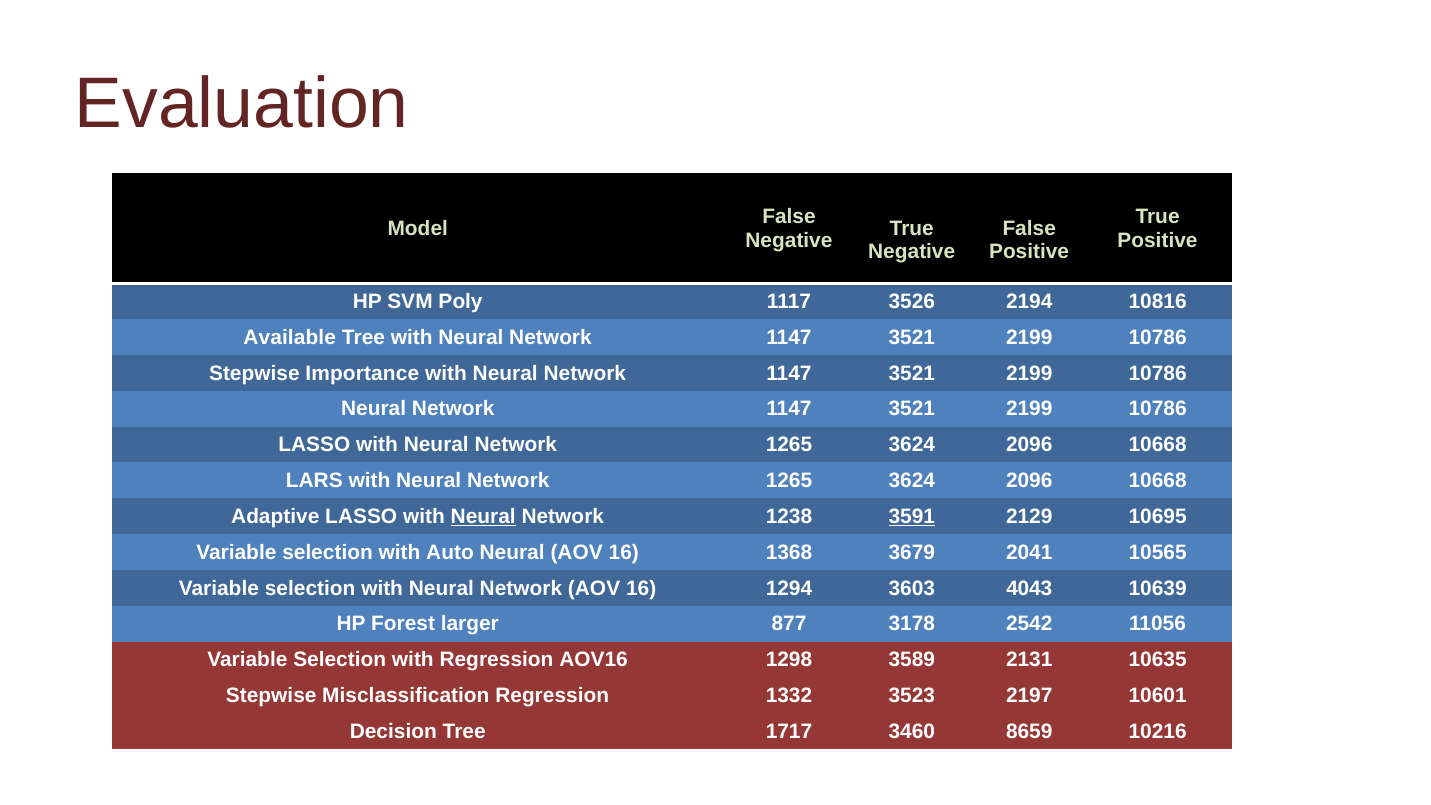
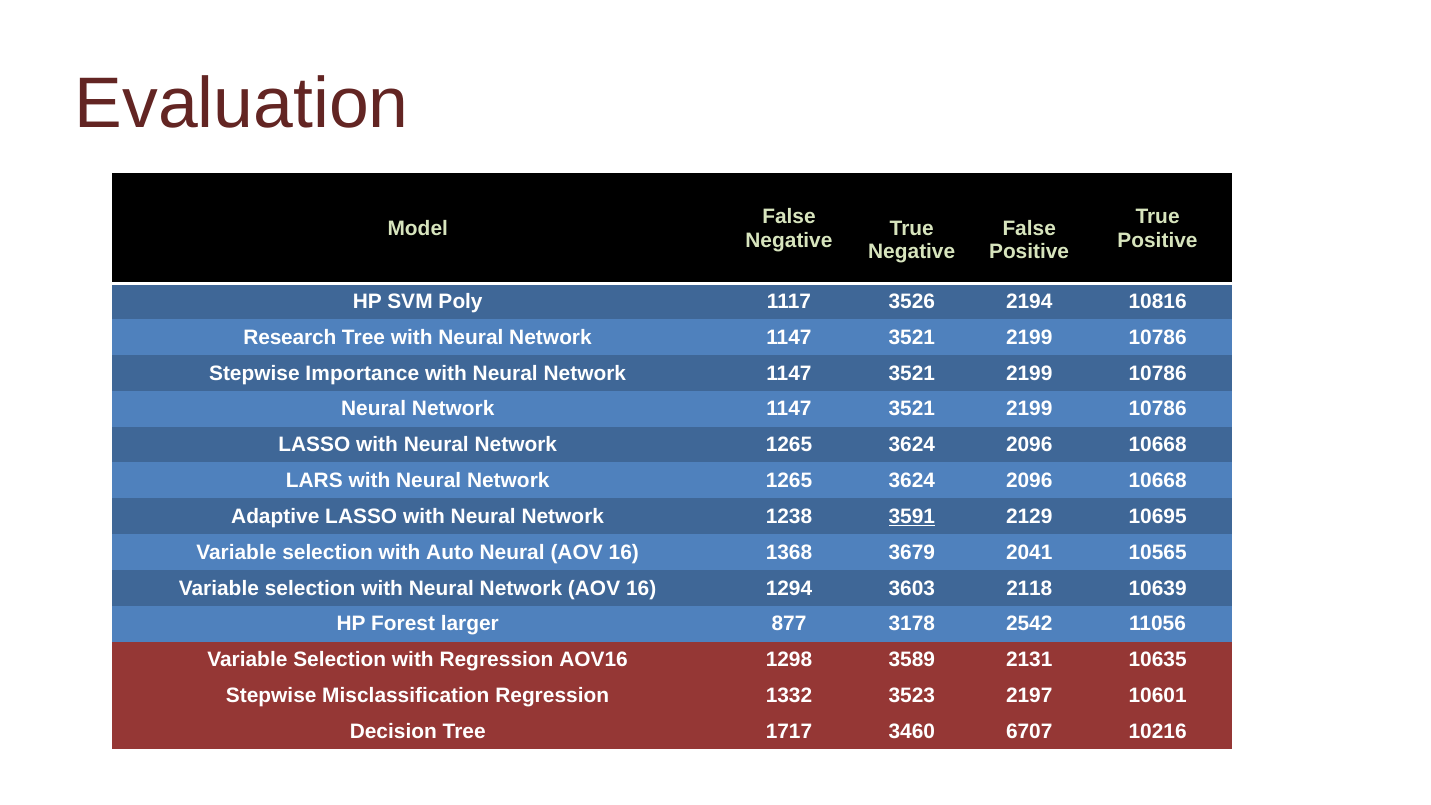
Available: Available -> Research
Neural at (483, 516) underline: present -> none
4043: 4043 -> 2118
8659: 8659 -> 6707
